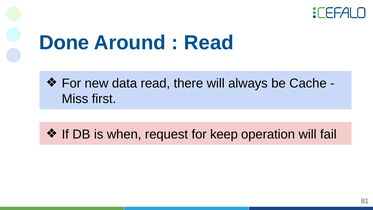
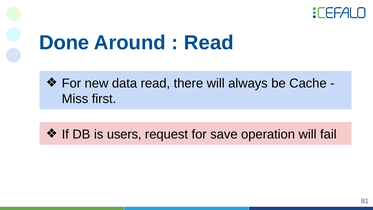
when: when -> users
keep: keep -> save
